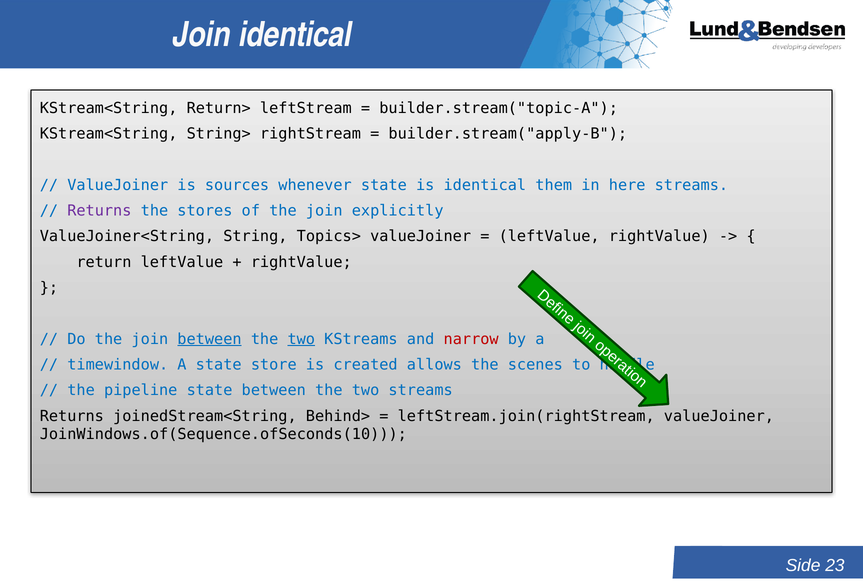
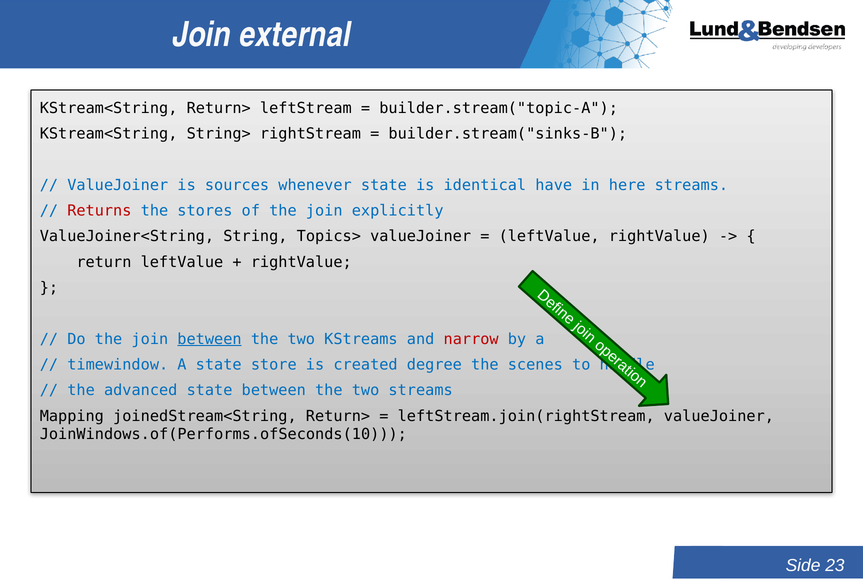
Join identical: identical -> external
builder.stream("apply-B: builder.stream("apply-B -> builder.stream("sinks-B
them: them -> have
Returns at (99, 211) colour: purple -> red
two at (301, 339) underline: present -> none
allows: allows -> degree
pipeline: pipeline -> advanced
Returns at (72, 416): Returns -> Mapping
joinedStream<String Behind>: Behind> -> Return>
JoinWindows.of(Sequence.ofSeconds(10: JoinWindows.of(Sequence.ofSeconds(10 -> JoinWindows.of(Performs.ofSeconds(10
